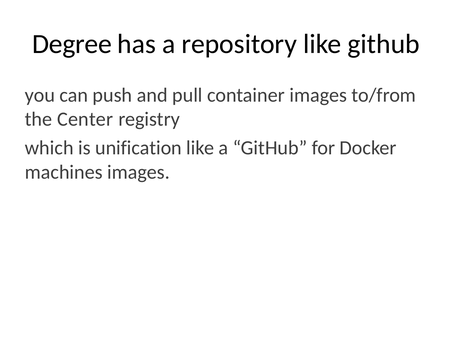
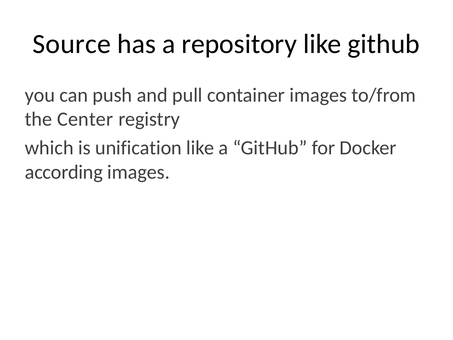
Degree: Degree -> Source
machines: machines -> according
